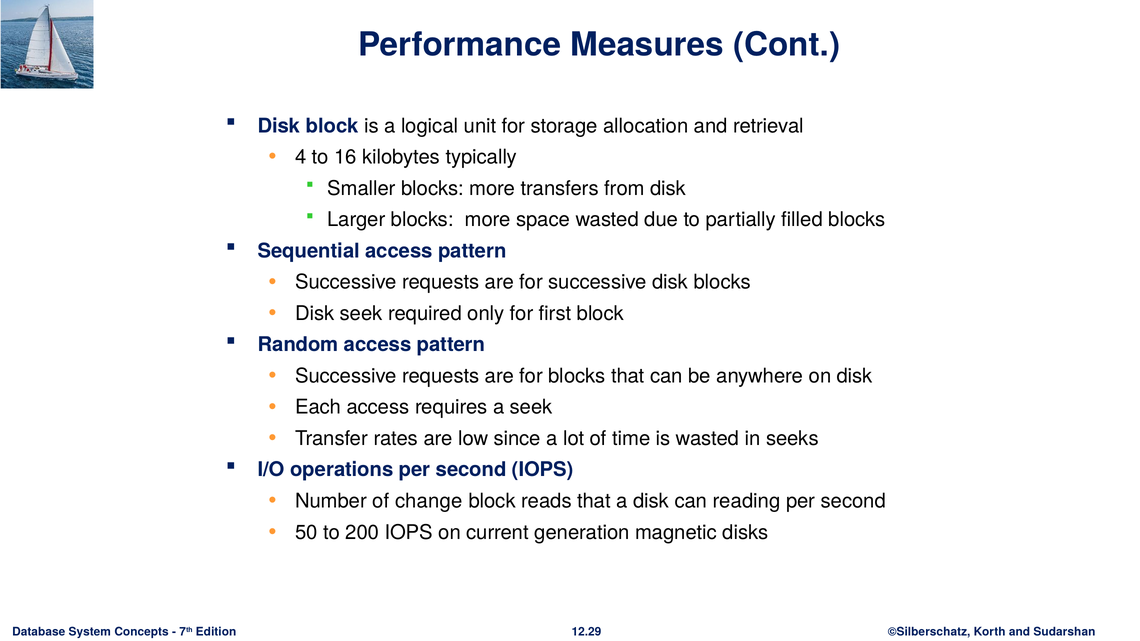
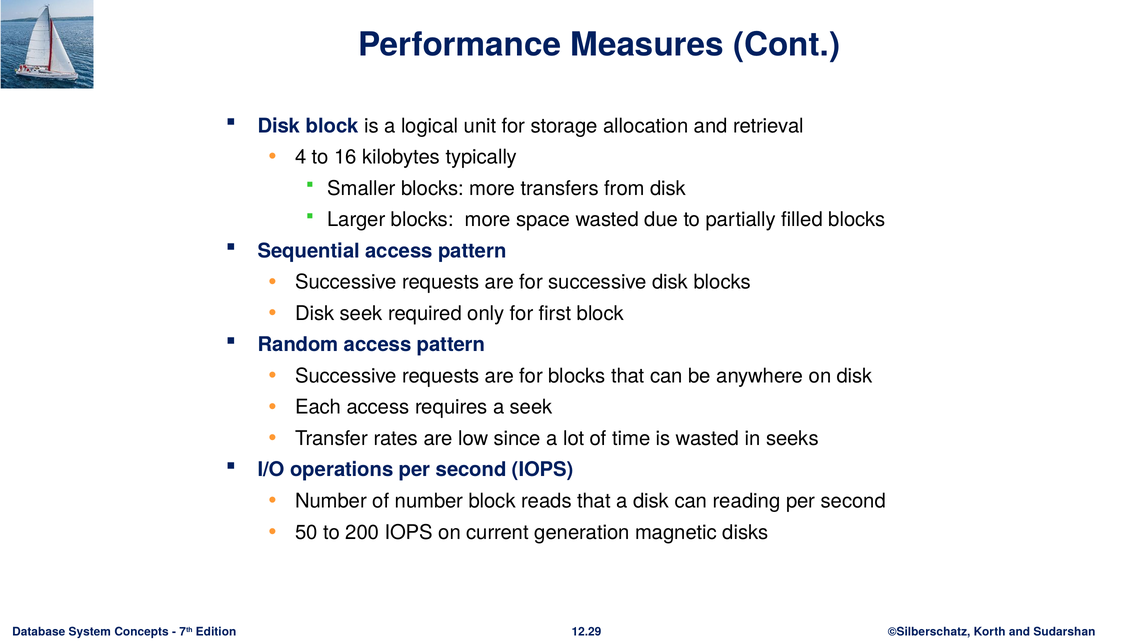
of change: change -> number
